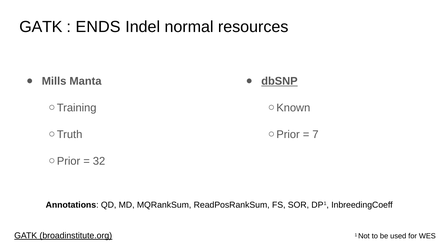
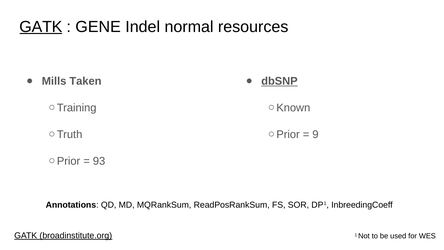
GATK at (41, 27) underline: none -> present
ENDS: ENDS -> GENE
Manta: Manta -> Taken
7: 7 -> 9
32: 32 -> 93
